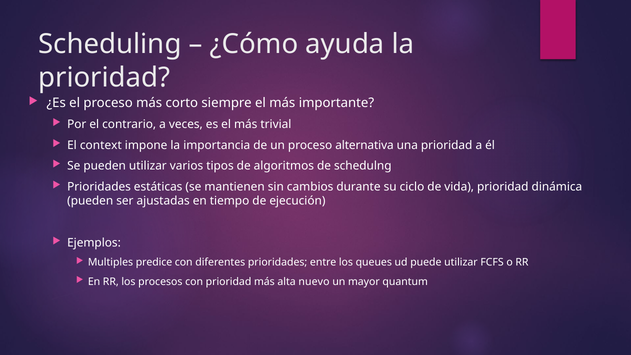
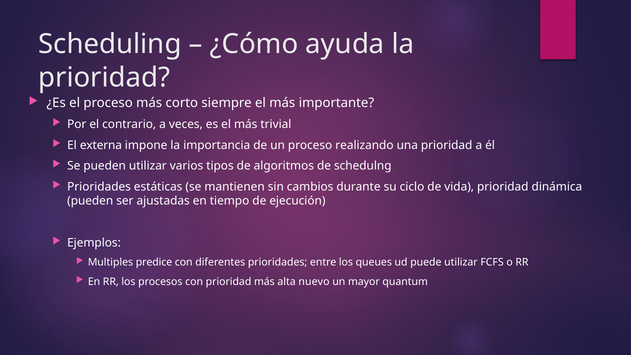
context: context -> externa
alternativa: alternativa -> realizando
